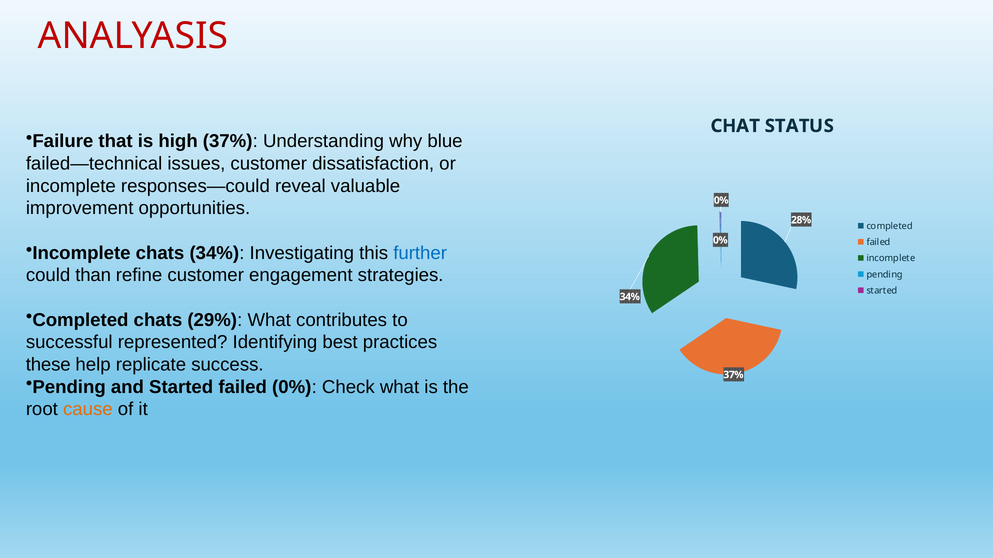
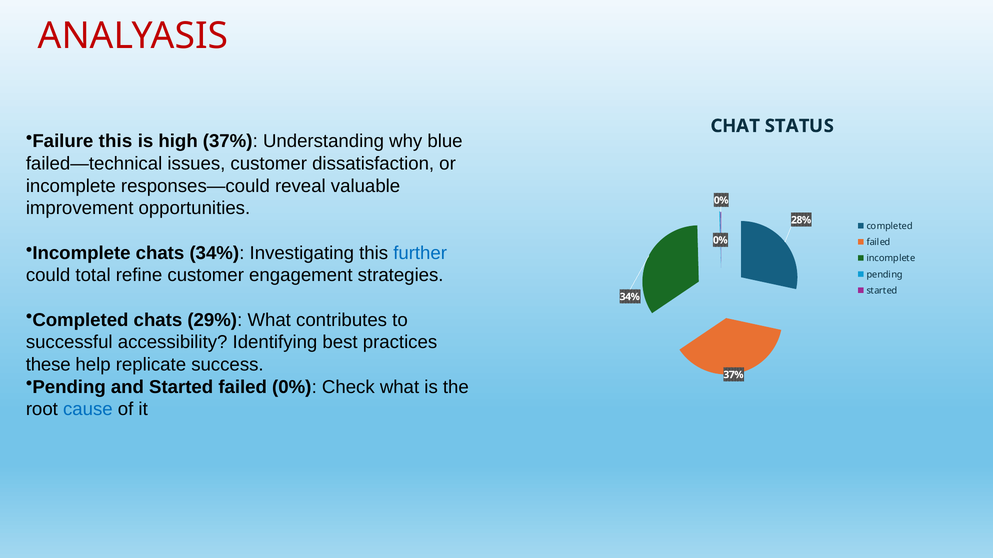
Failure that: that -> this
than: than -> total
represented: represented -> accessibility
cause colour: orange -> blue
